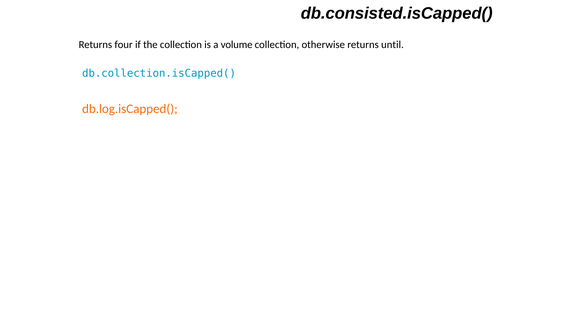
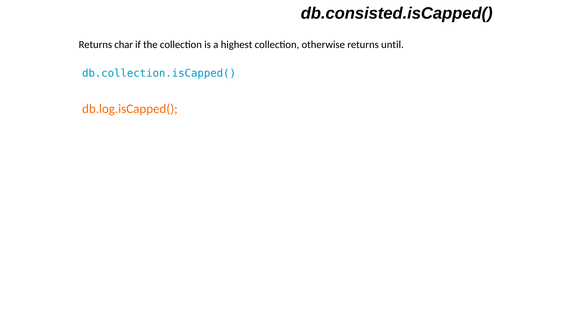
four: four -> char
volume: volume -> highest
